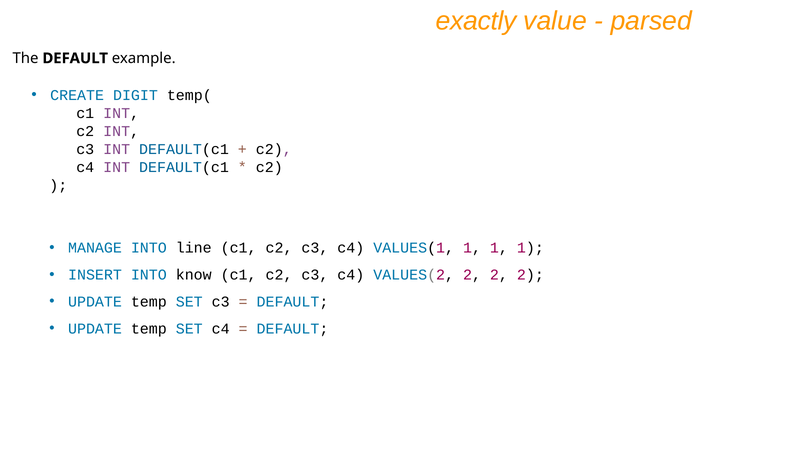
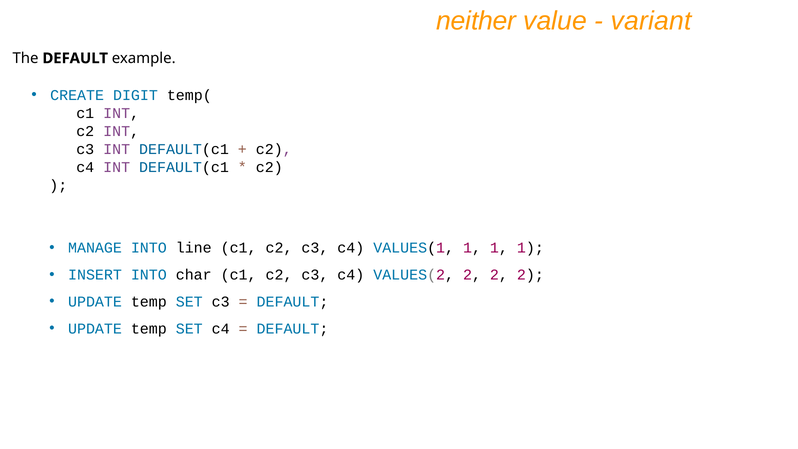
exactly: exactly -> neither
parsed: parsed -> variant
know: know -> char
